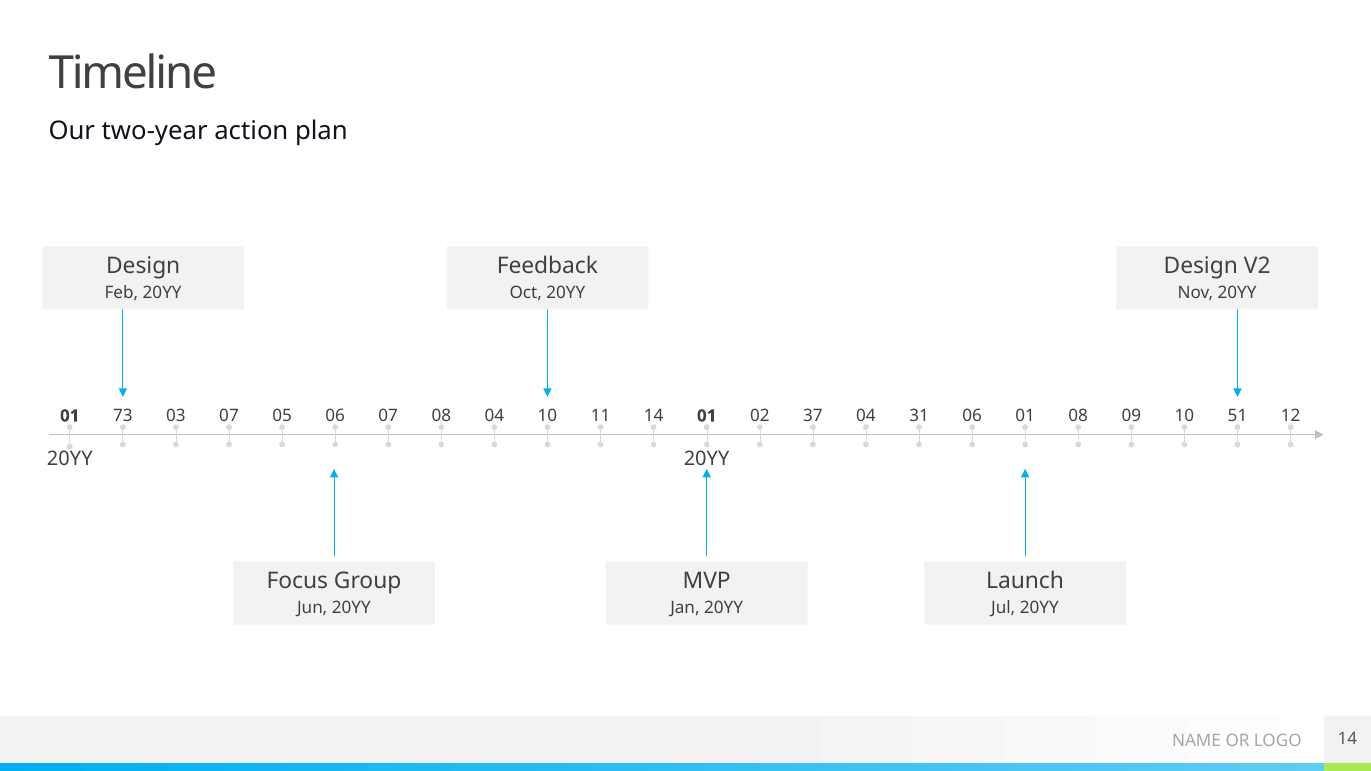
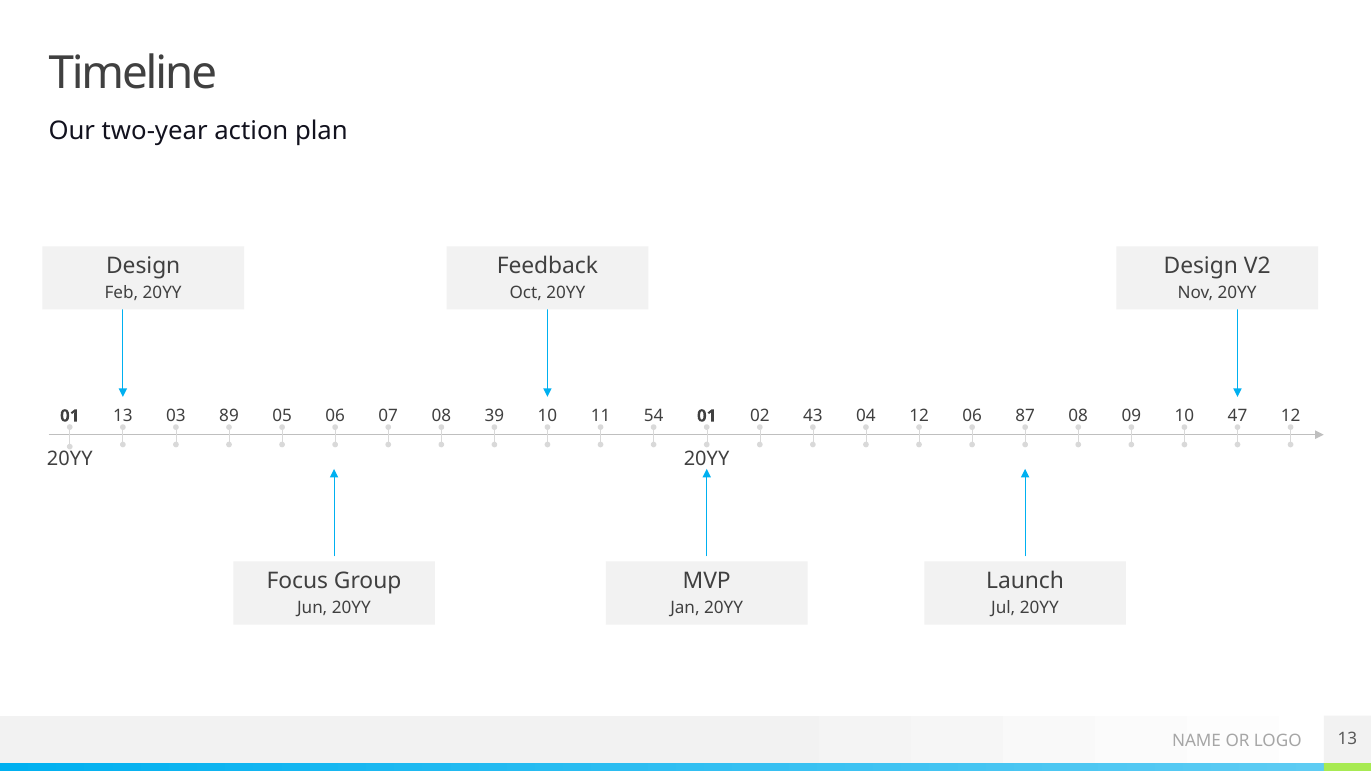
03 07: 07 -> 89
08 04: 04 -> 39
11 14: 14 -> 54
37: 37 -> 43
04 31: 31 -> 12
06 01: 01 -> 87
51: 51 -> 47
01 73: 73 -> 13
14 at (1347, 739): 14 -> 13
